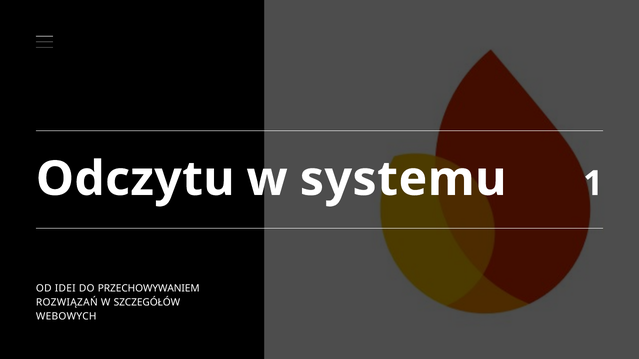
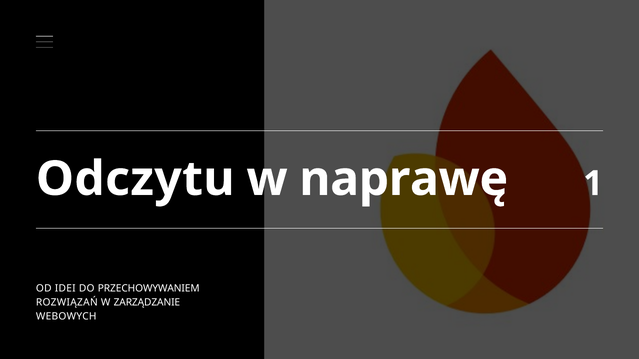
systemu: systemu -> naprawę
SZCZEGÓŁÓW: SZCZEGÓŁÓW -> ZARZĄDZANIE
